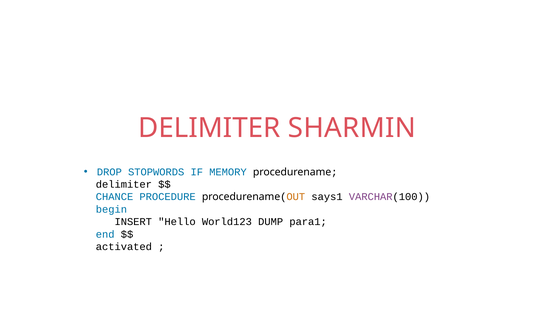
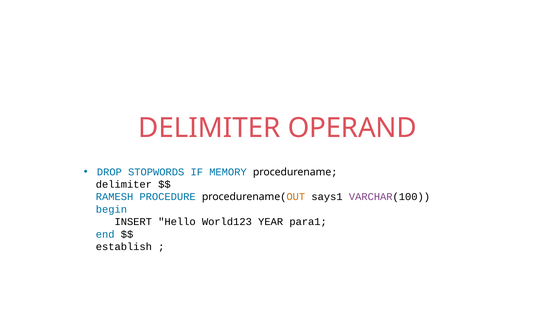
SHARMIN: SHARMIN -> OPERAND
CHANCE: CHANCE -> RAMESH
DUMP: DUMP -> YEAR
activated: activated -> establish
